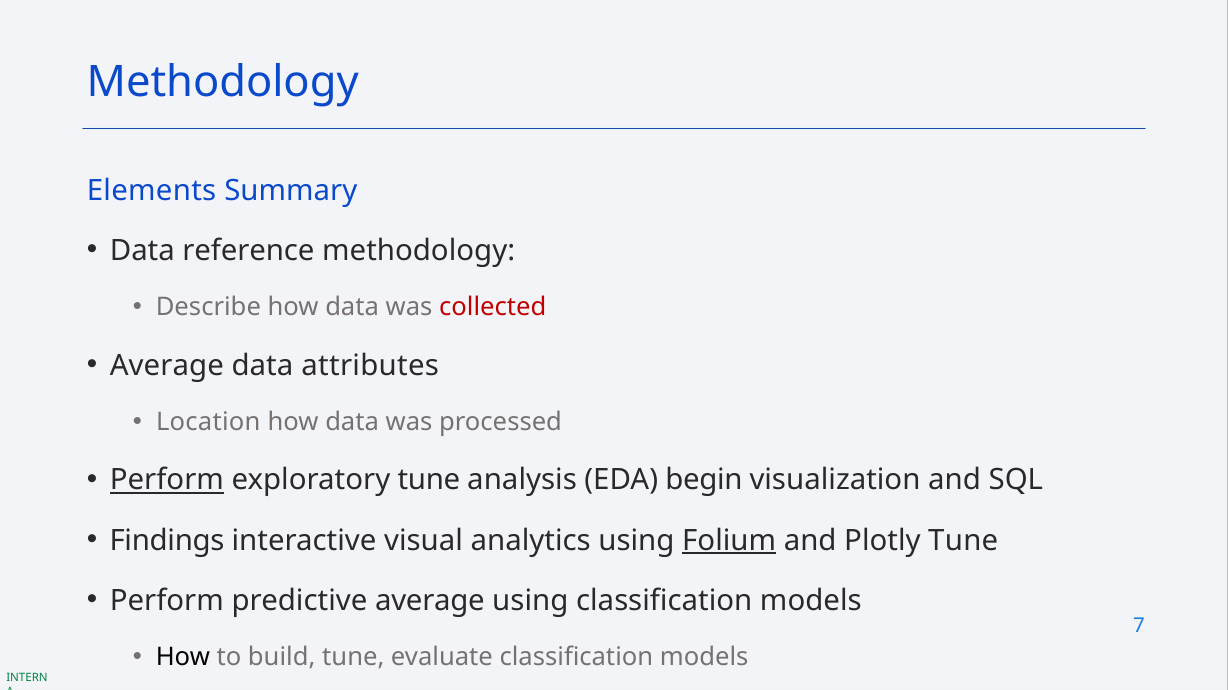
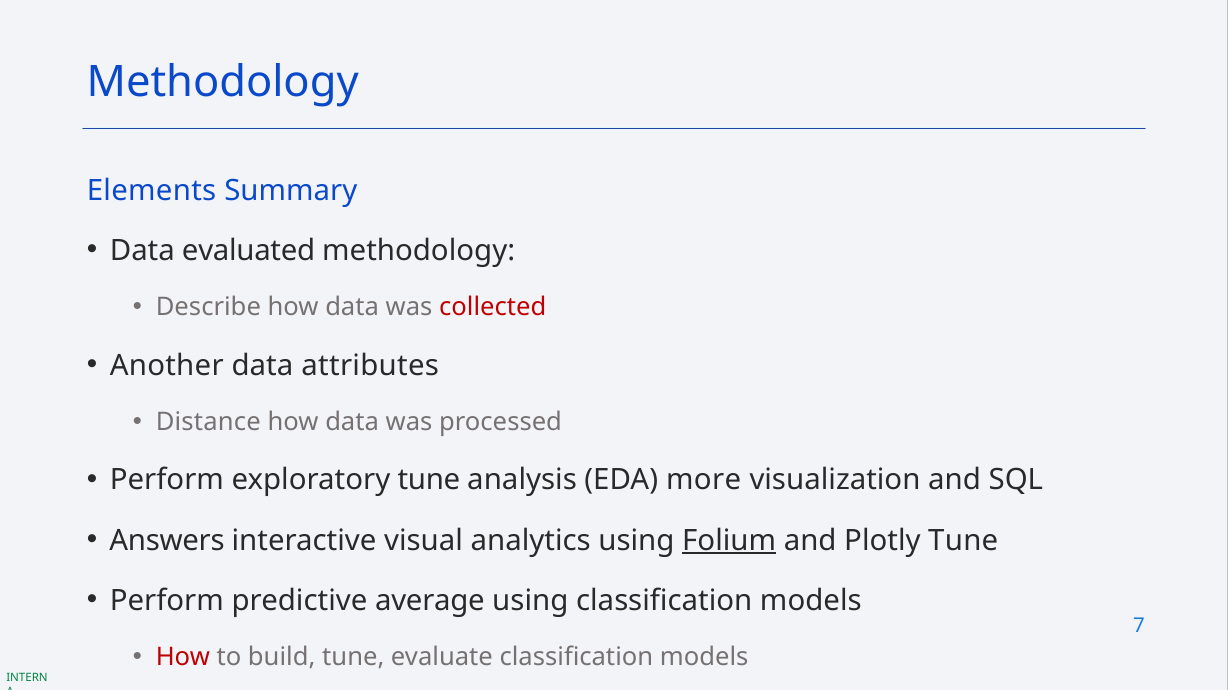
reference: reference -> evaluated
Average at (167, 366): Average -> Another
Location: Location -> Distance
Perform at (167, 481) underline: present -> none
begin: begin -> more
Findings: Findings -> Answers
How at (183, 658) colour: black -> red
